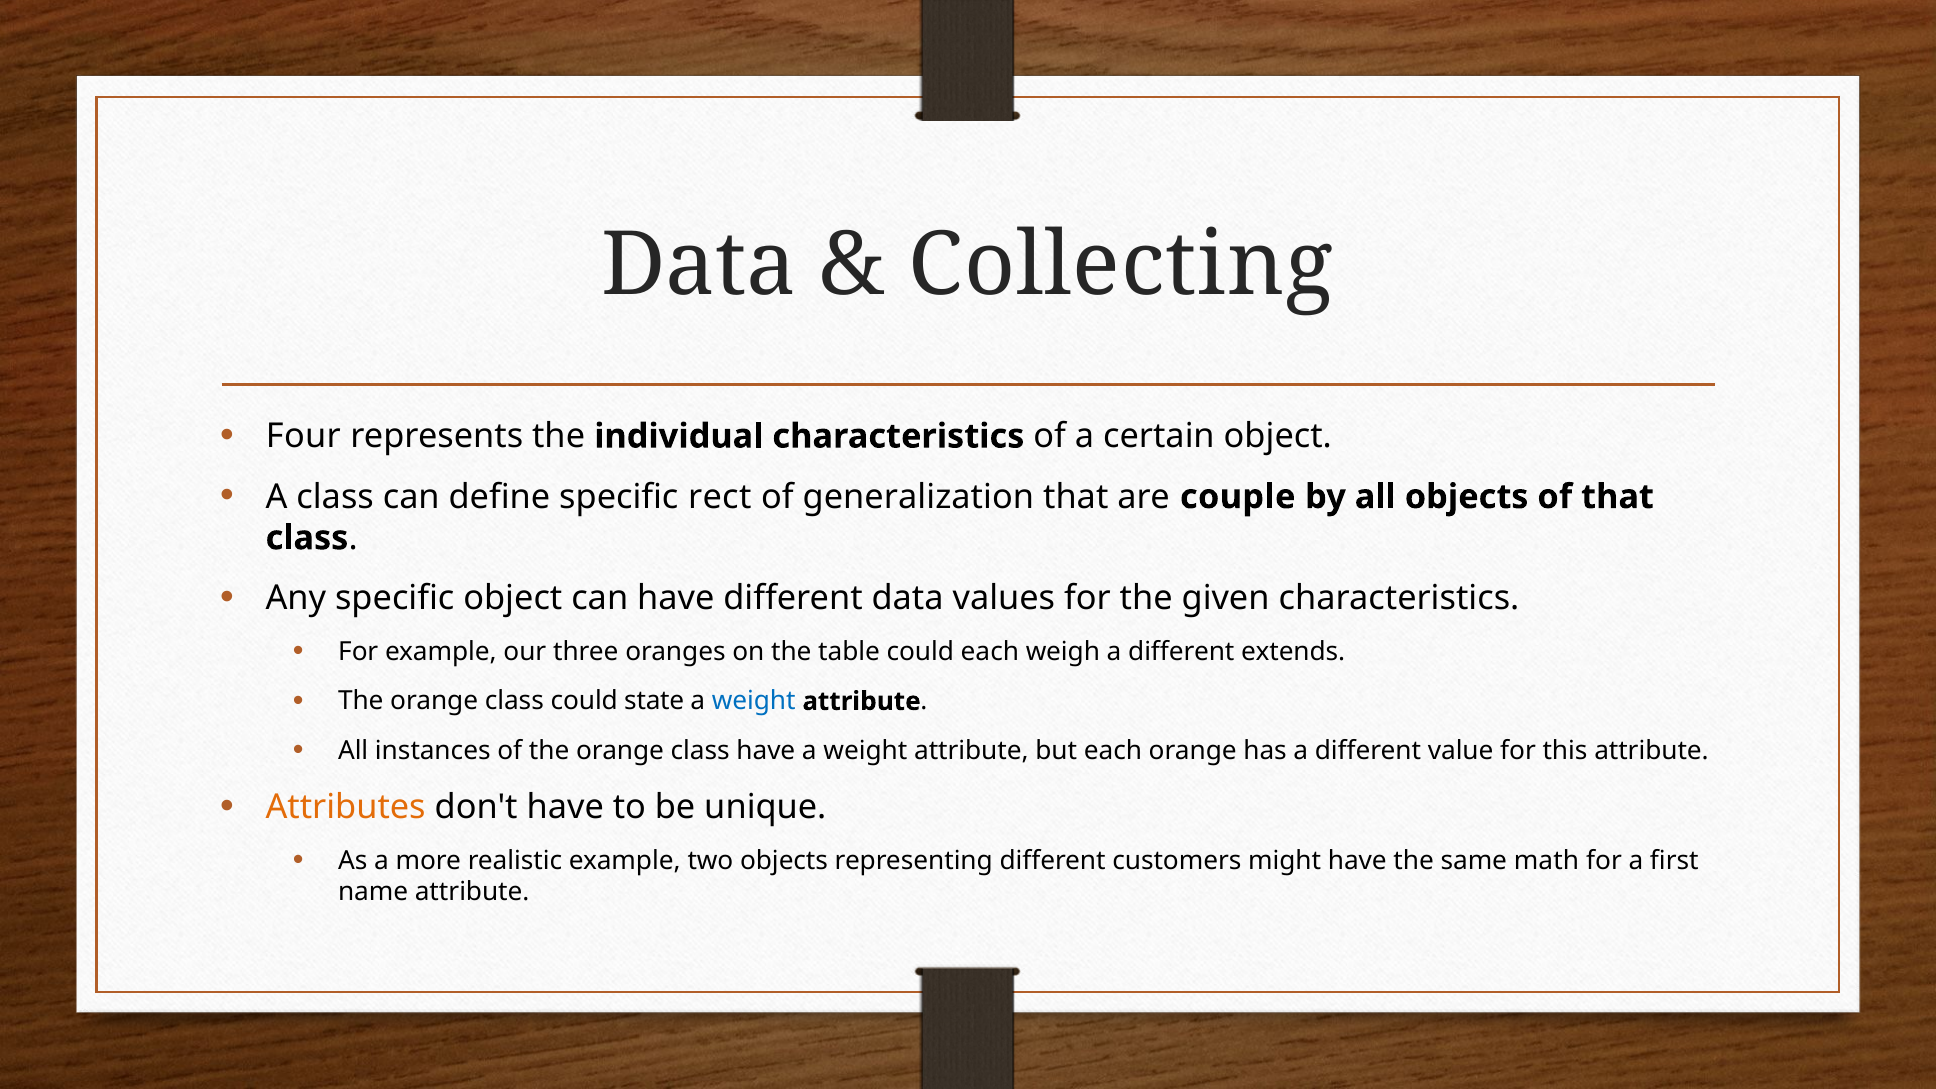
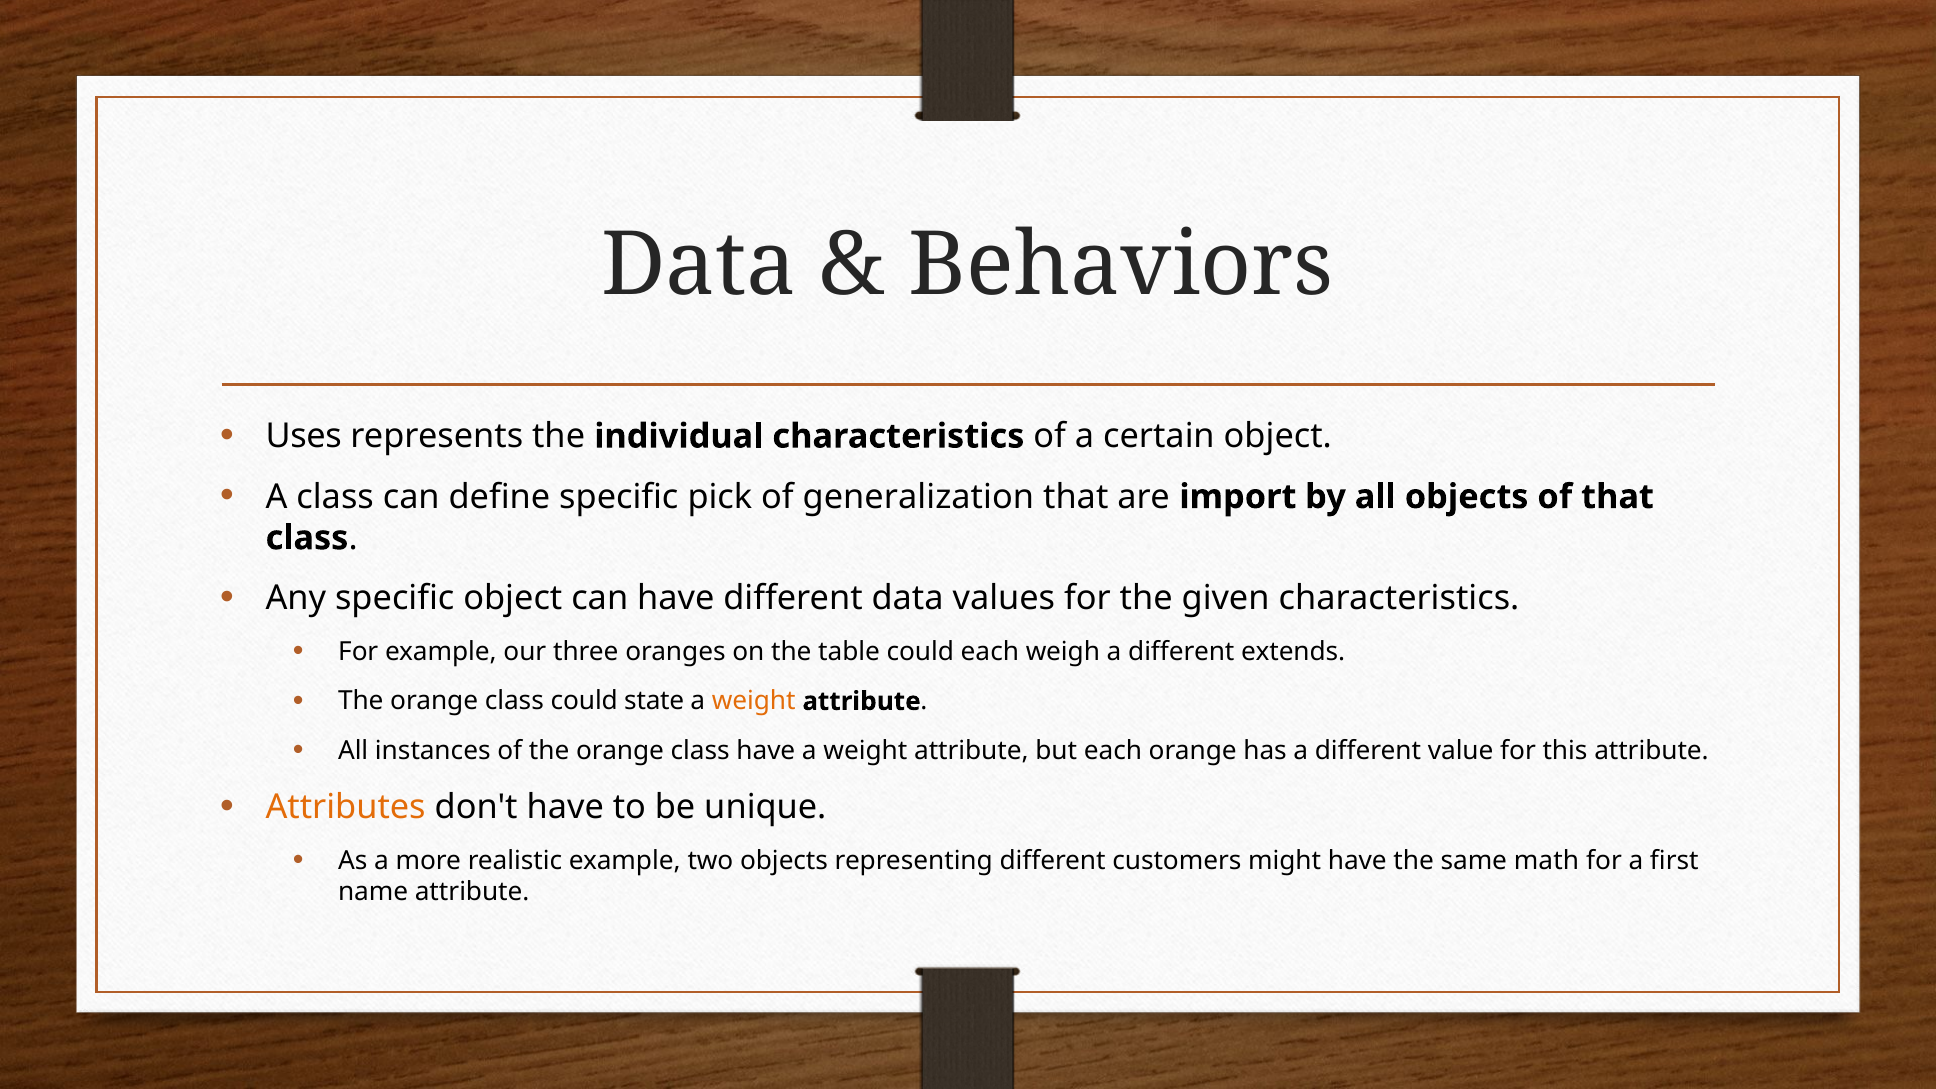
Collecting: Collecting -> Behaviors
Four: Four -> Uses
rect: rect -> pick
couple: couple -> import
weight at (754, 701) colour: blue -> orange
